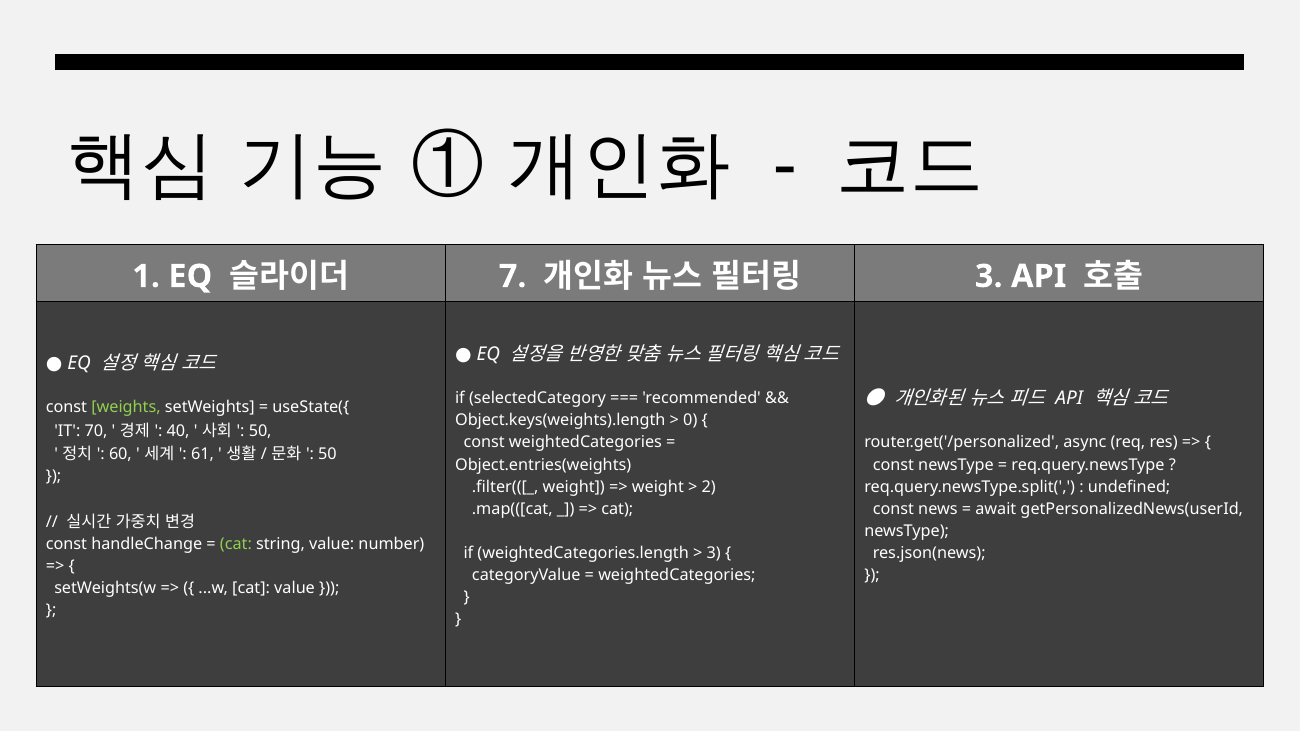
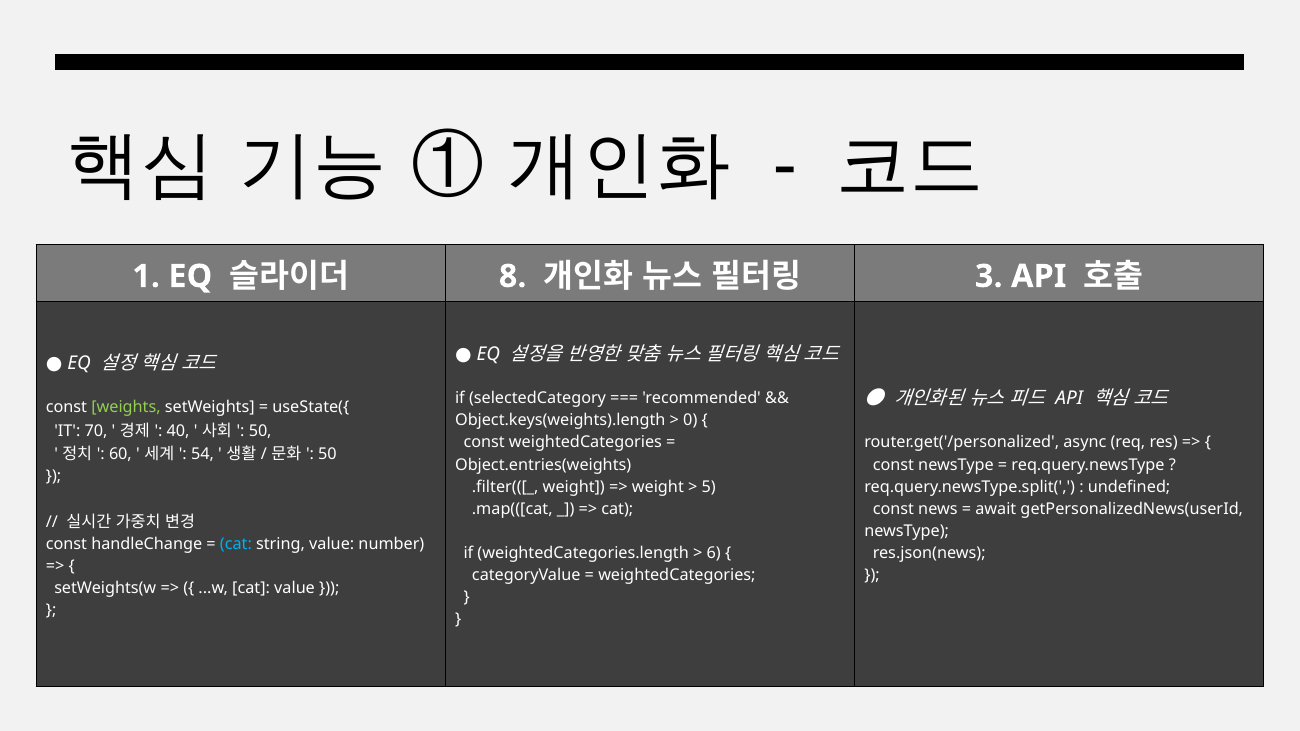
7: 7 -> 8
61: 61 -> 54
2: 2 -> 5
cat at (236, 544) colour: light green -> light blue
3 at (714, 553): 3 -> 6
